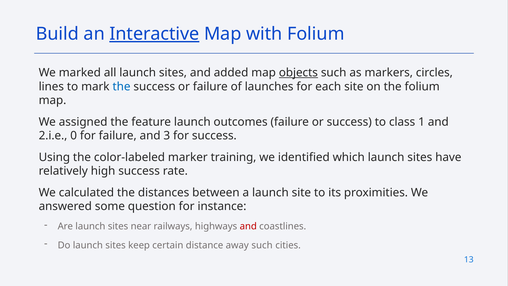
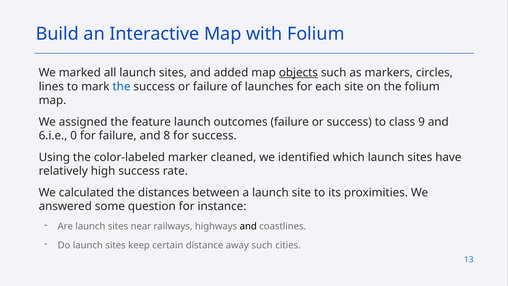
Interactive underline: present -> none
1: 1 -> 9
2.i.e: 2.i.e -> 6.i.e
3: 3 -> 8
training: training -> cleaned
and at (248, 226) colour: red -> black
